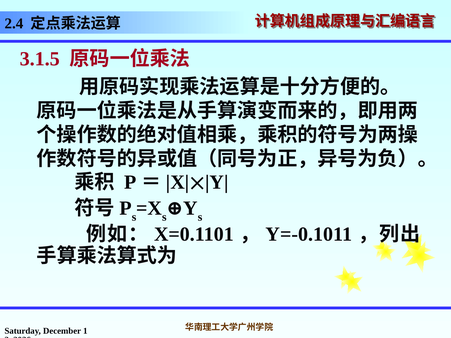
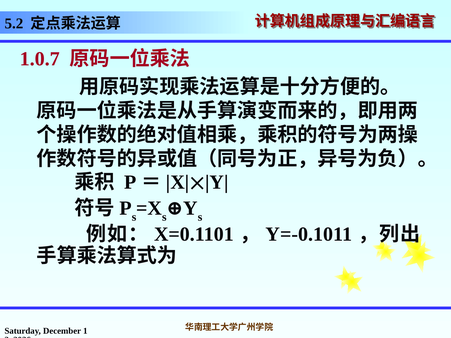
2.4: 2.4 -> 5.2
3.1.5: 3.1.5 -> 1.0.7
